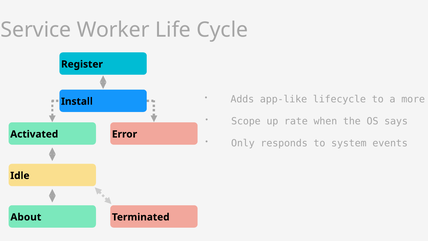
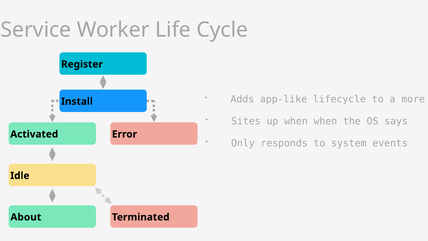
Scope: Scope -> Sites
up rate: rate -> when
